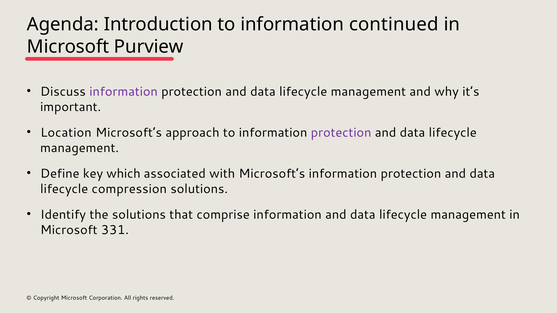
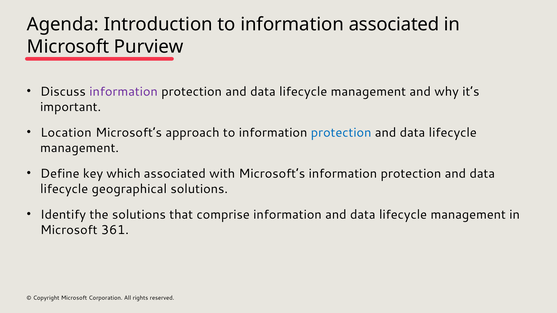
information continued: continued -> associated
protection at (341, 133) colour: purple -> blue
compression: compression -> geographical
331: 331 -> 361
